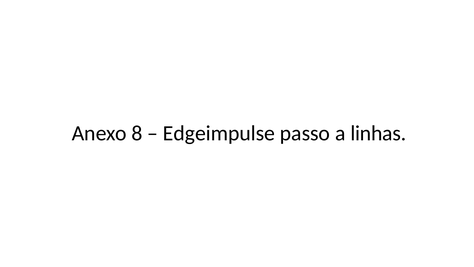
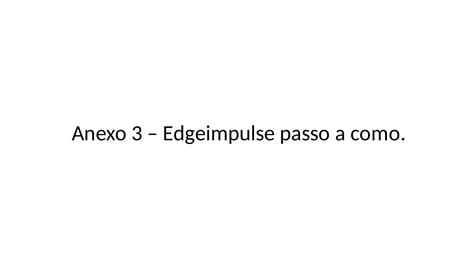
8: 8 -> 3
linhas: linhas -> como
